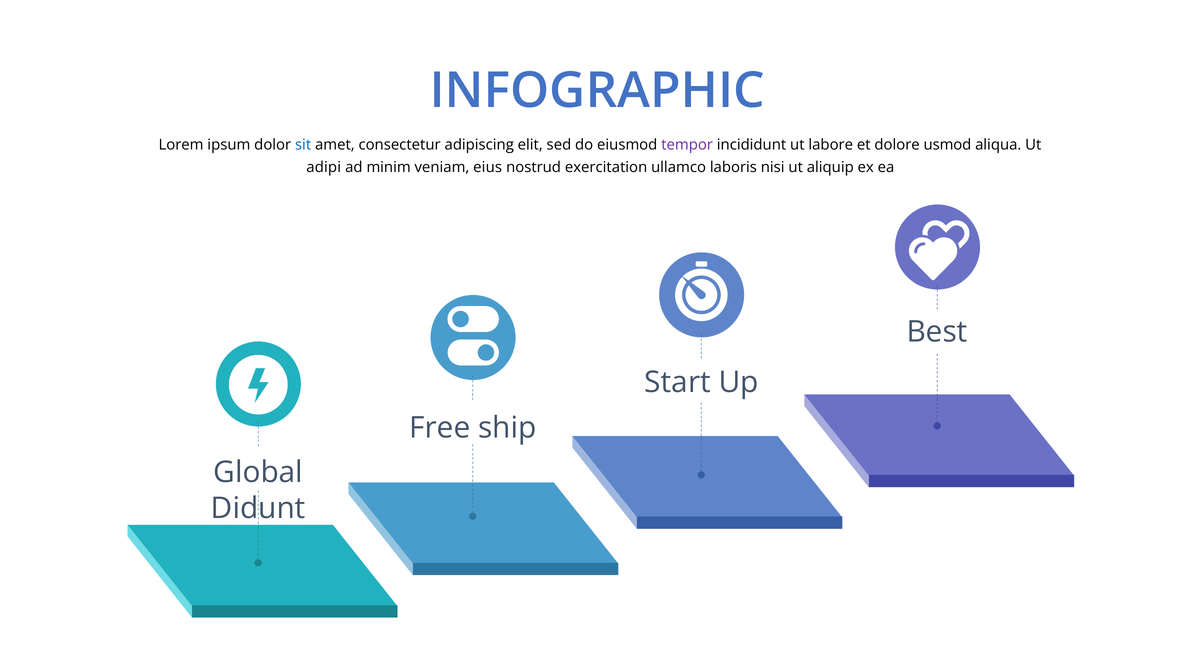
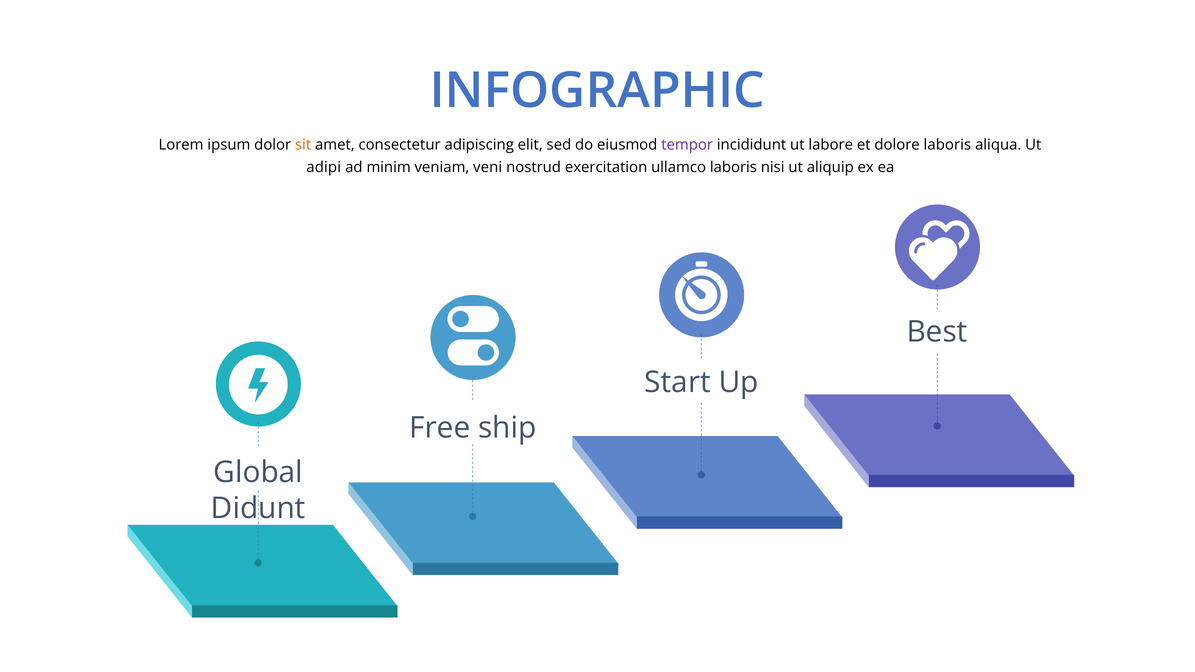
sit colour: blue -> orange
dolore usmod: usmod -> laboris
eius: eius -> veni
